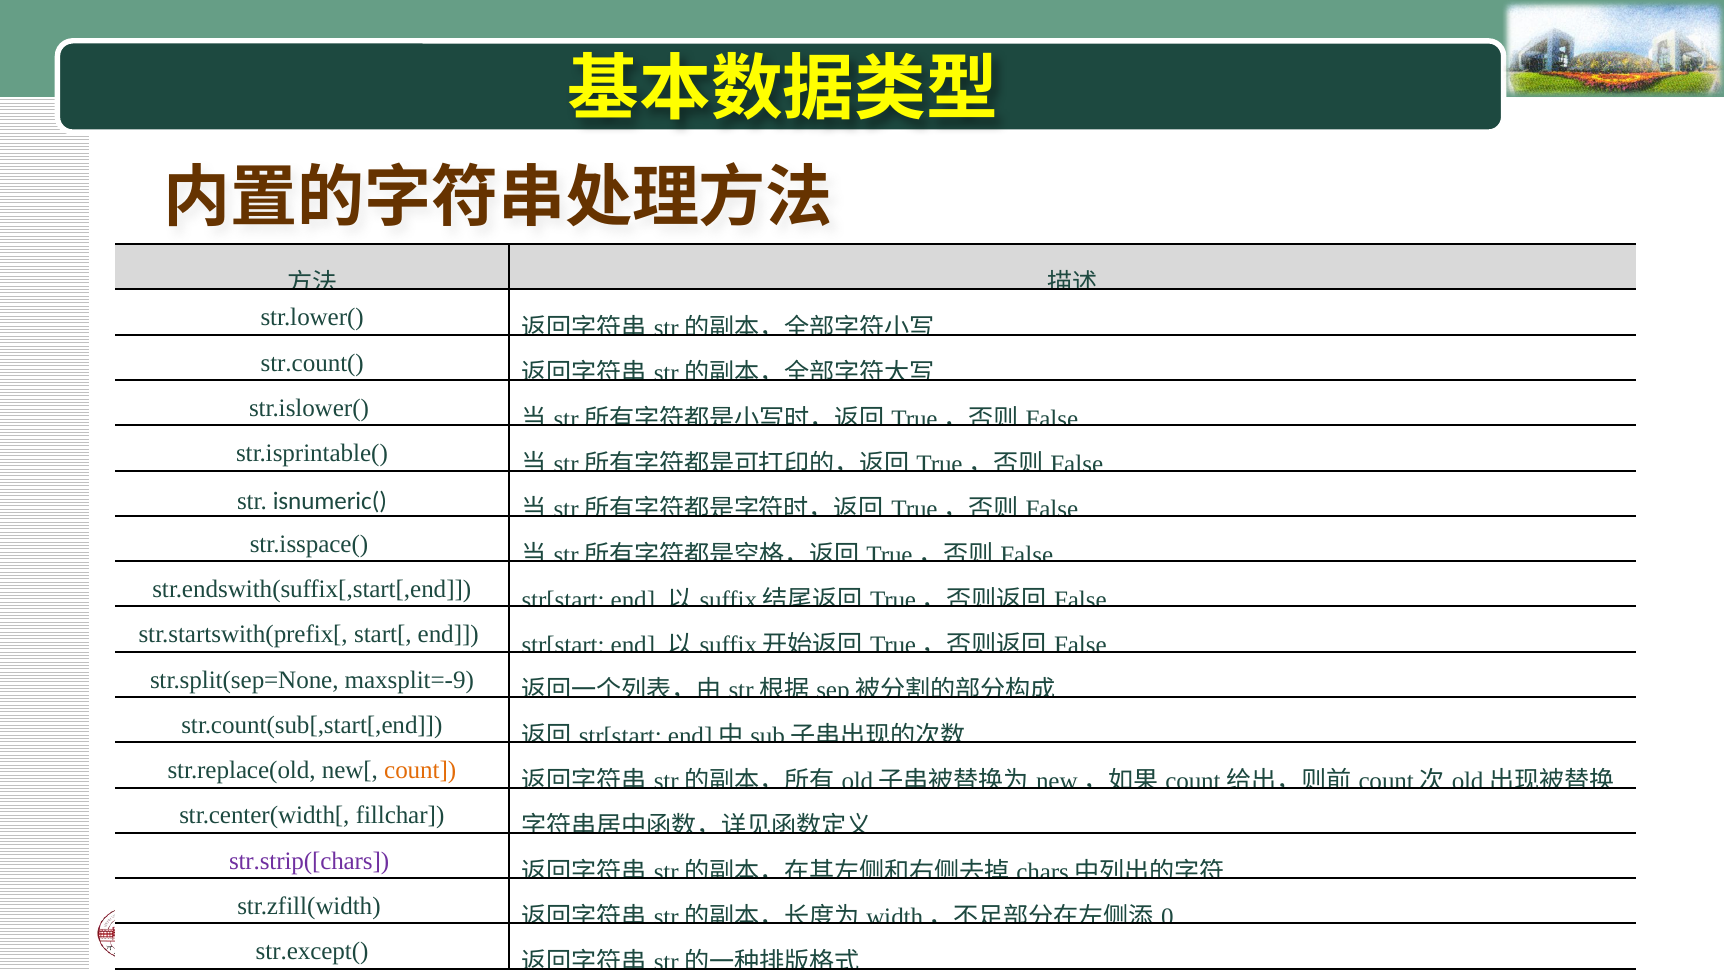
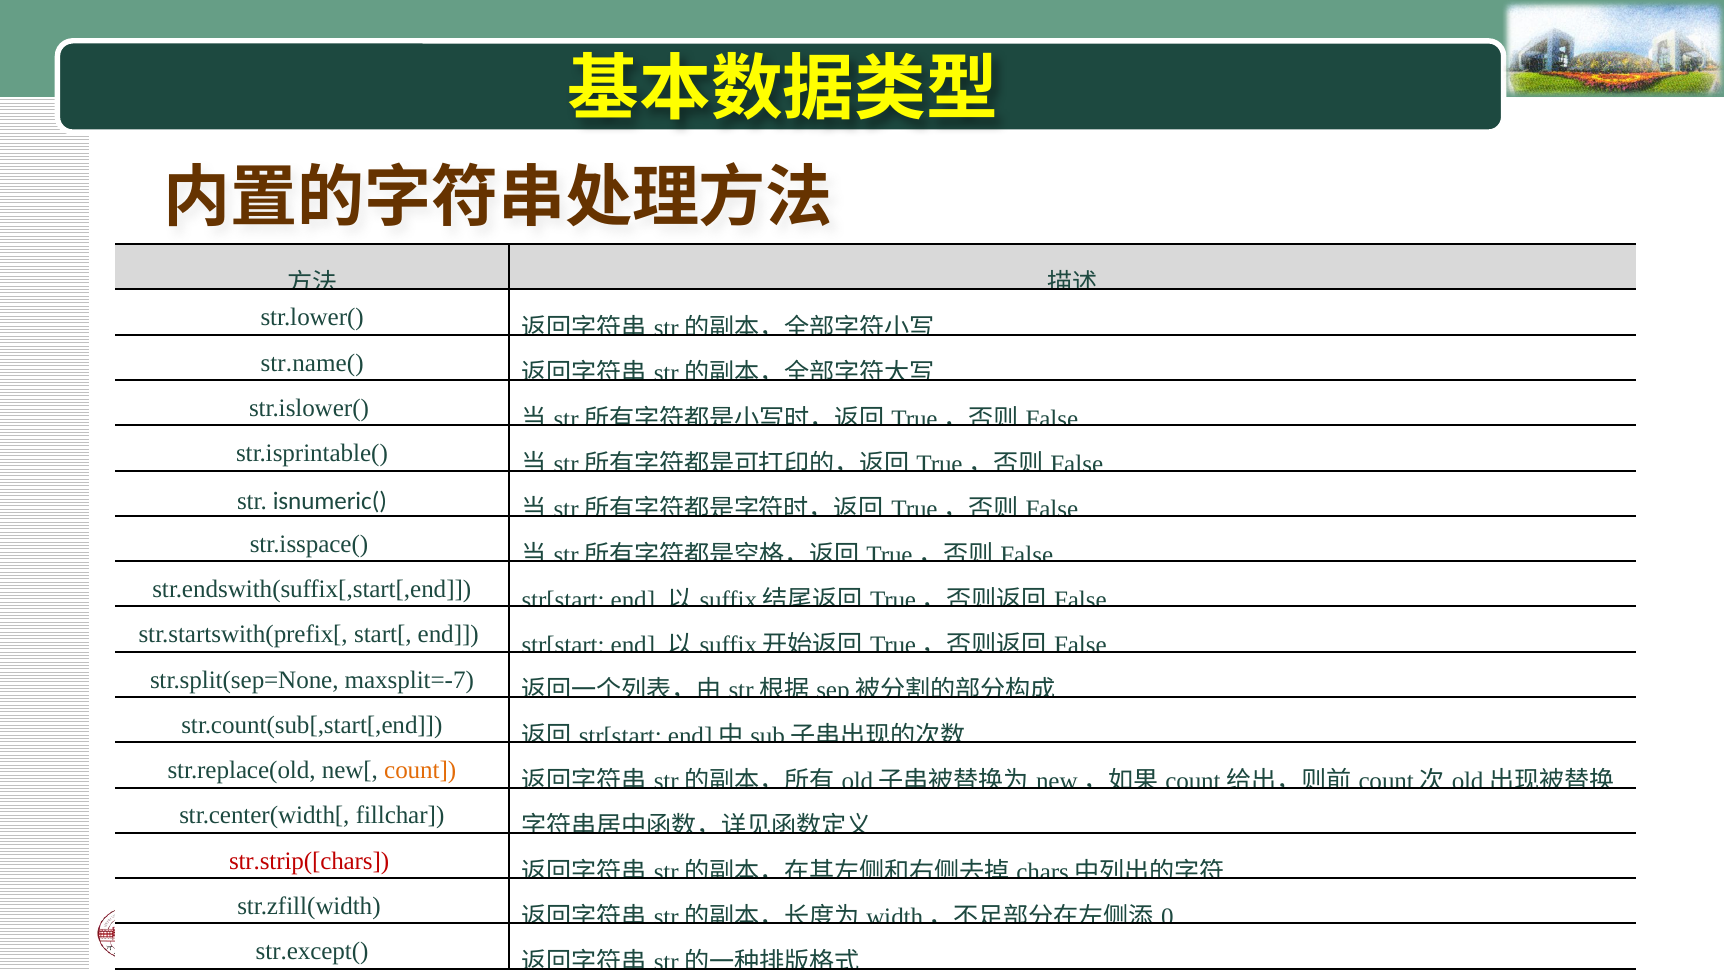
str.count(: str.count( -> str.name(
maxsplit=-9: maxsplit=-9 -> maxsplit=-7
str.strip([chars colour: purple -> red
